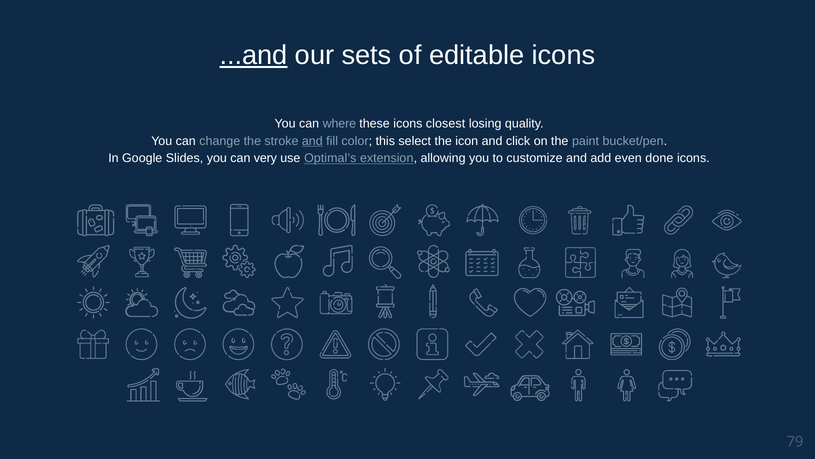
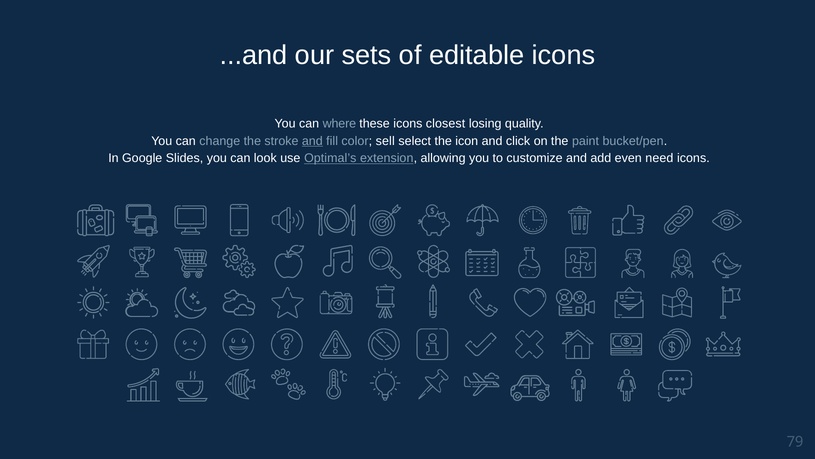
...and underline: present -> none
this: this -> sell
very: very -> look
done: done -> need
